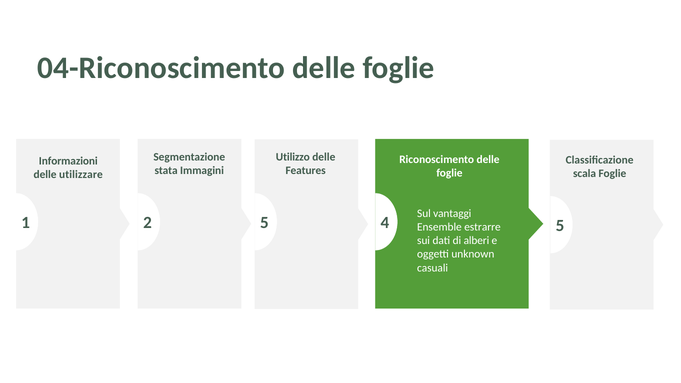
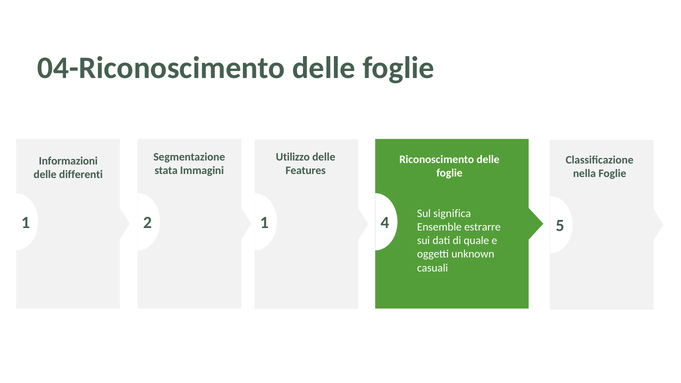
scala: scala -> nella
utilizzare: utilizzare -> differenti
vantaggi: vantaggi -> significa
2 5: 5 -> 1
alberi: alberi -> quale
